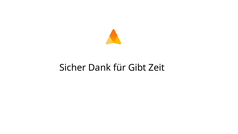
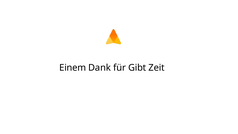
Sicher: Sicher -> Einem
